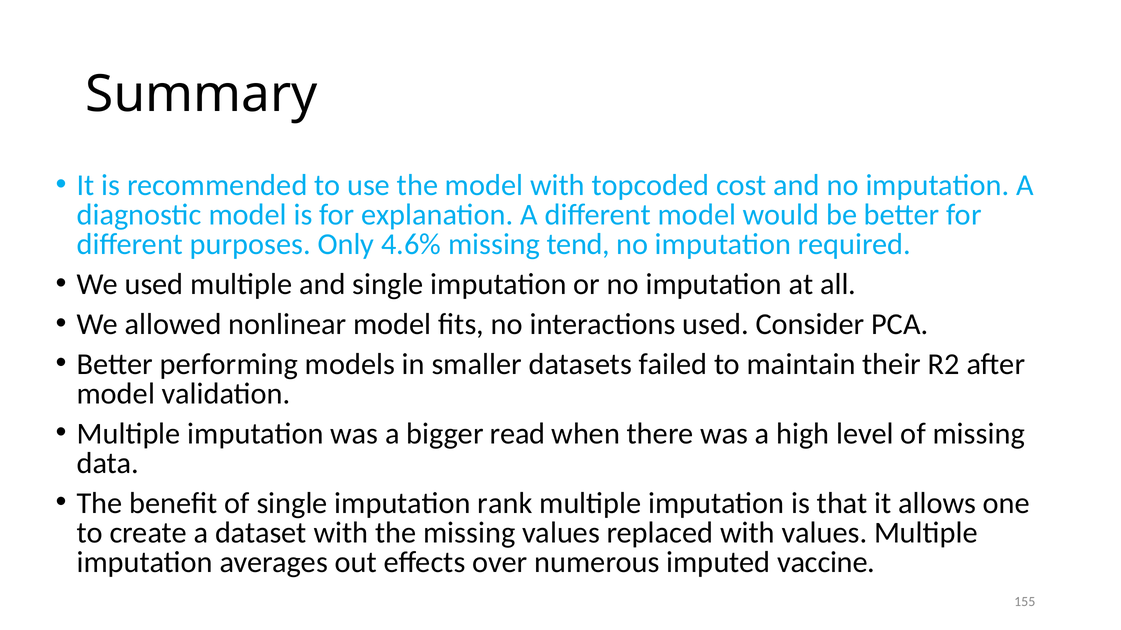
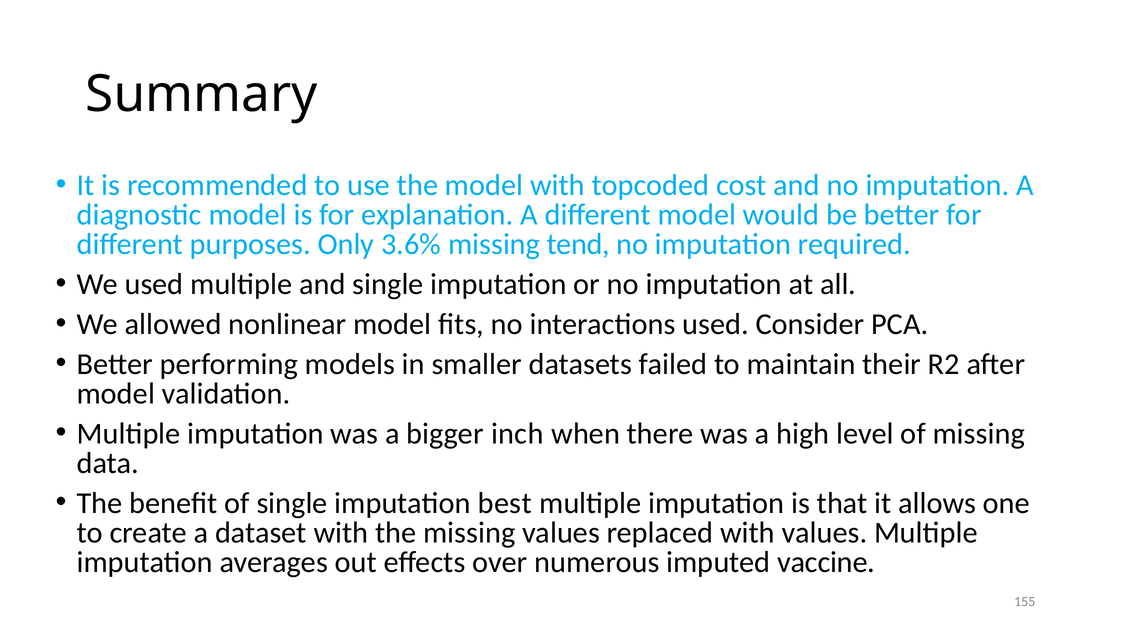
4.6%: 4.6% -> 3.6%
read: read -> inch
rank: rank -> best
